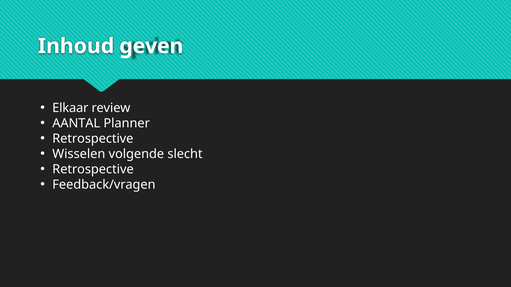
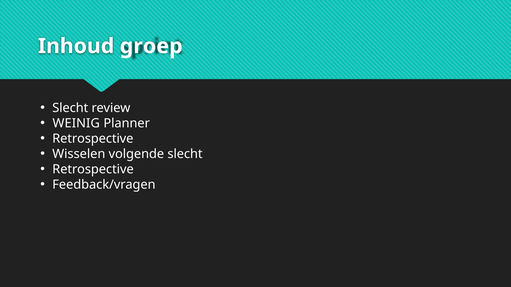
geven: geven -> groep
Elkaar at (70, 108): Elkaar -> Slecht
AANTAL: AANTAL -> WEINIG
